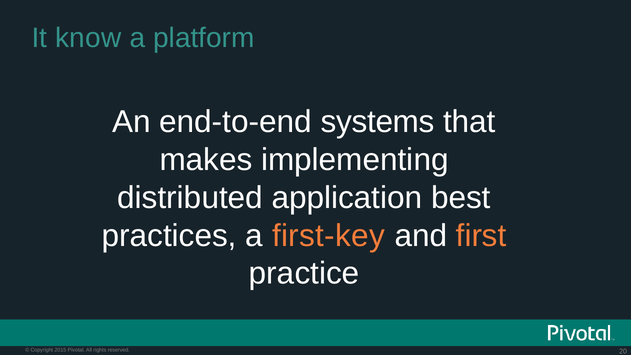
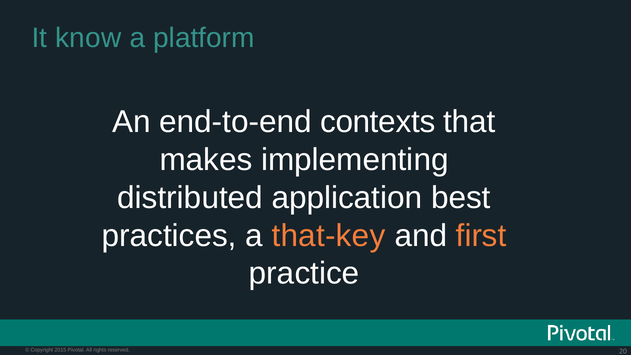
systems: systems -> contexts
first-key: first-key -> that-key
